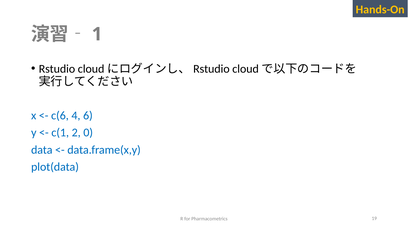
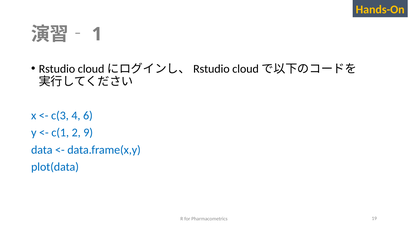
c(6: c(6 -> c(3
0: 0 -> 9
